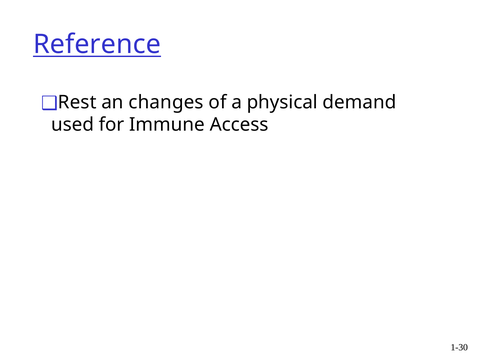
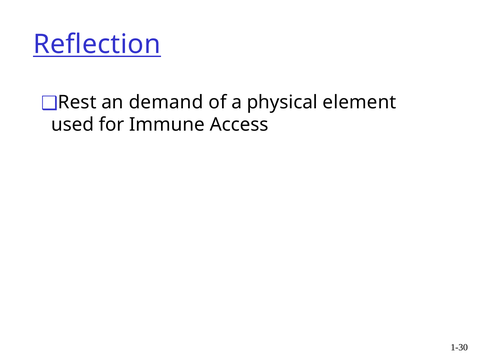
Reference: Reference -> Reflection
changes: changes -> demand
demand: demand -> element
